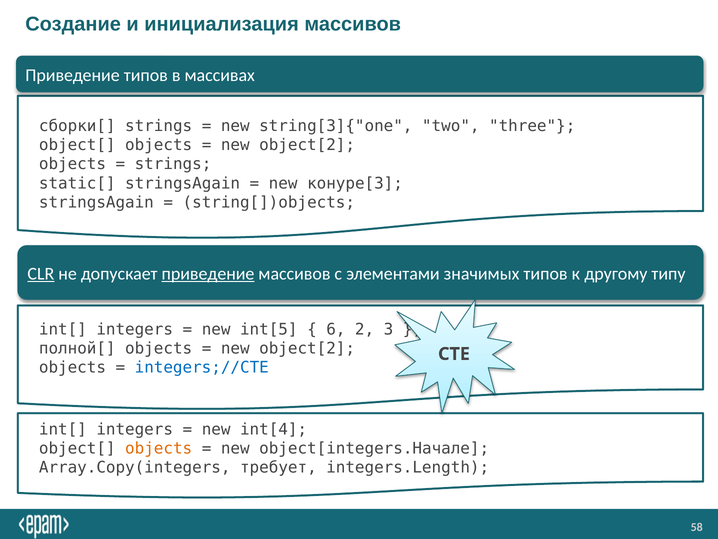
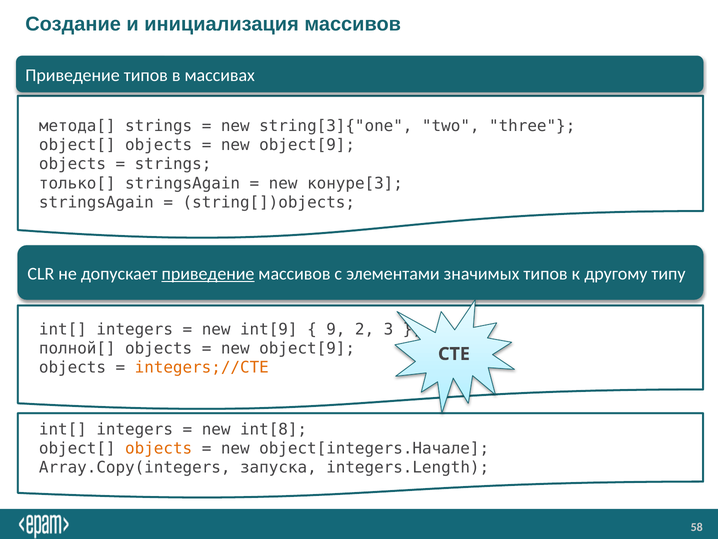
сборки[: сборки[ -> метода[
object[2 at (307, 145): object[2 -> object[9
static[: static[ -> только[
CLR underline: present -> none
int[5: int[5 -> int[9
6: 6 -> 9
object[2 at (307, 348): object[2 -> object[9
integers;//CTE colour: blue -> orange
int[4: int[4 -> int[8
требует: требует -> запуска
